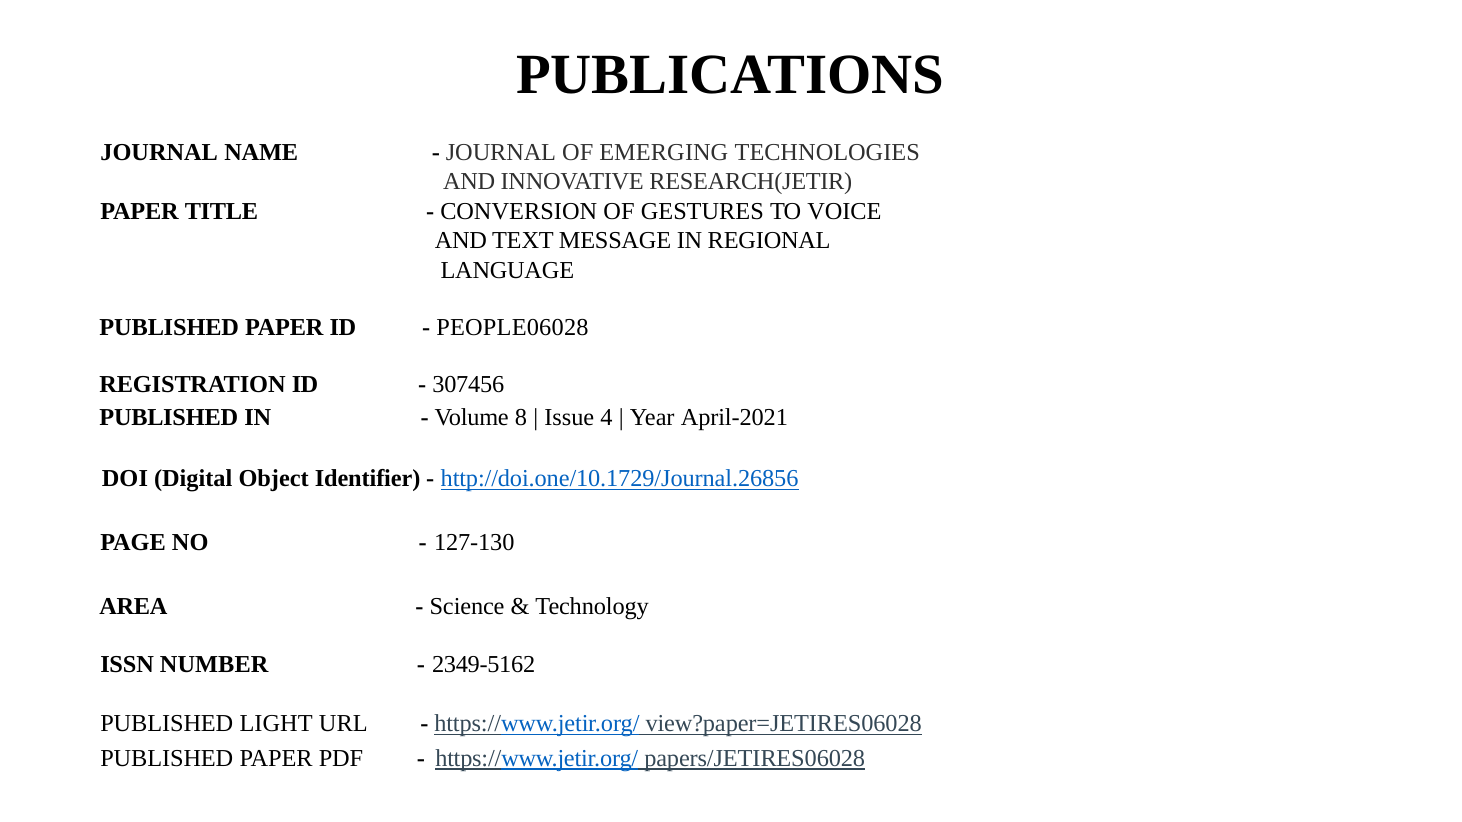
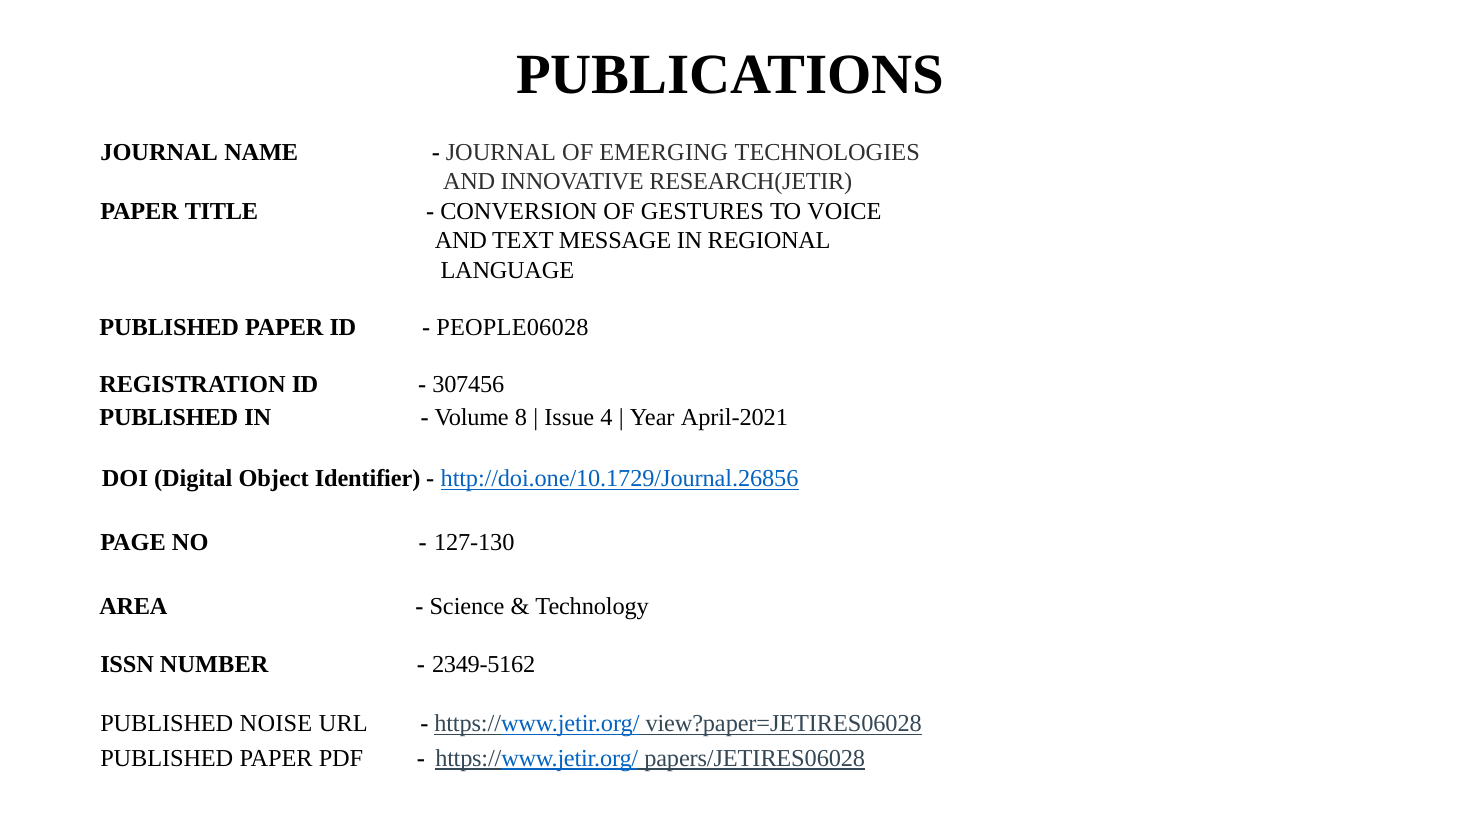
LIGHT: LIGHT -> NOISE
